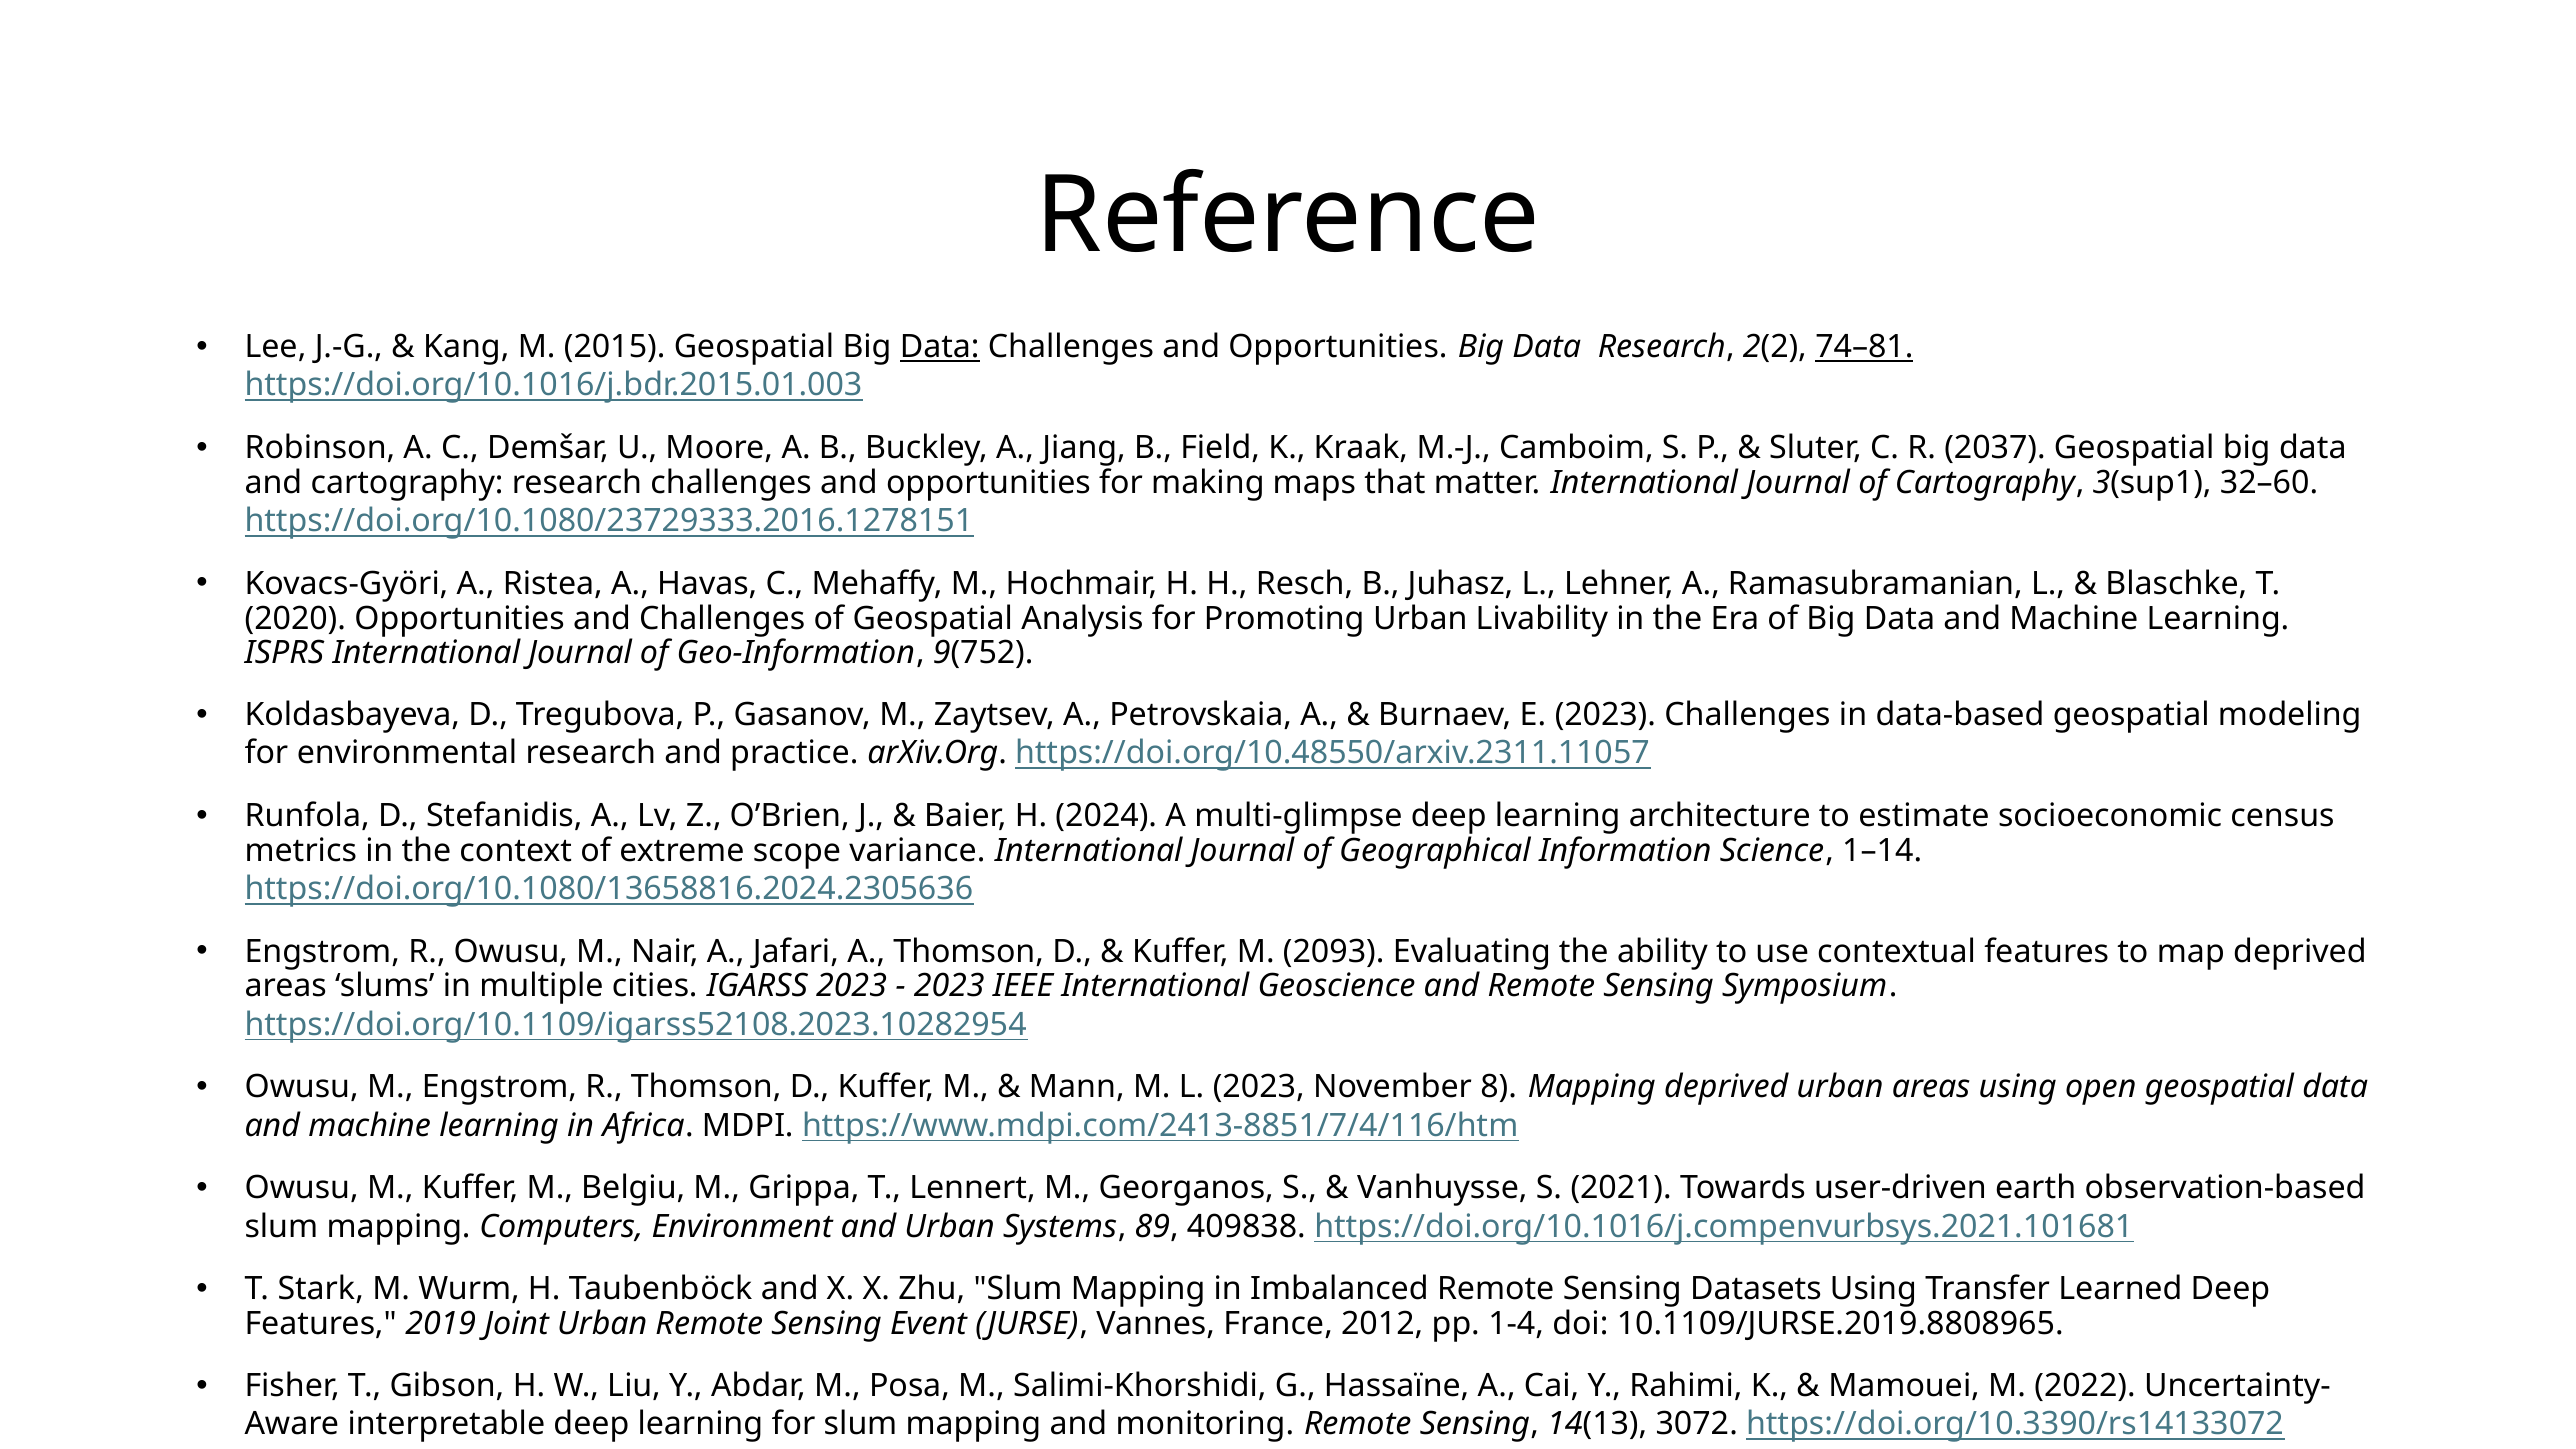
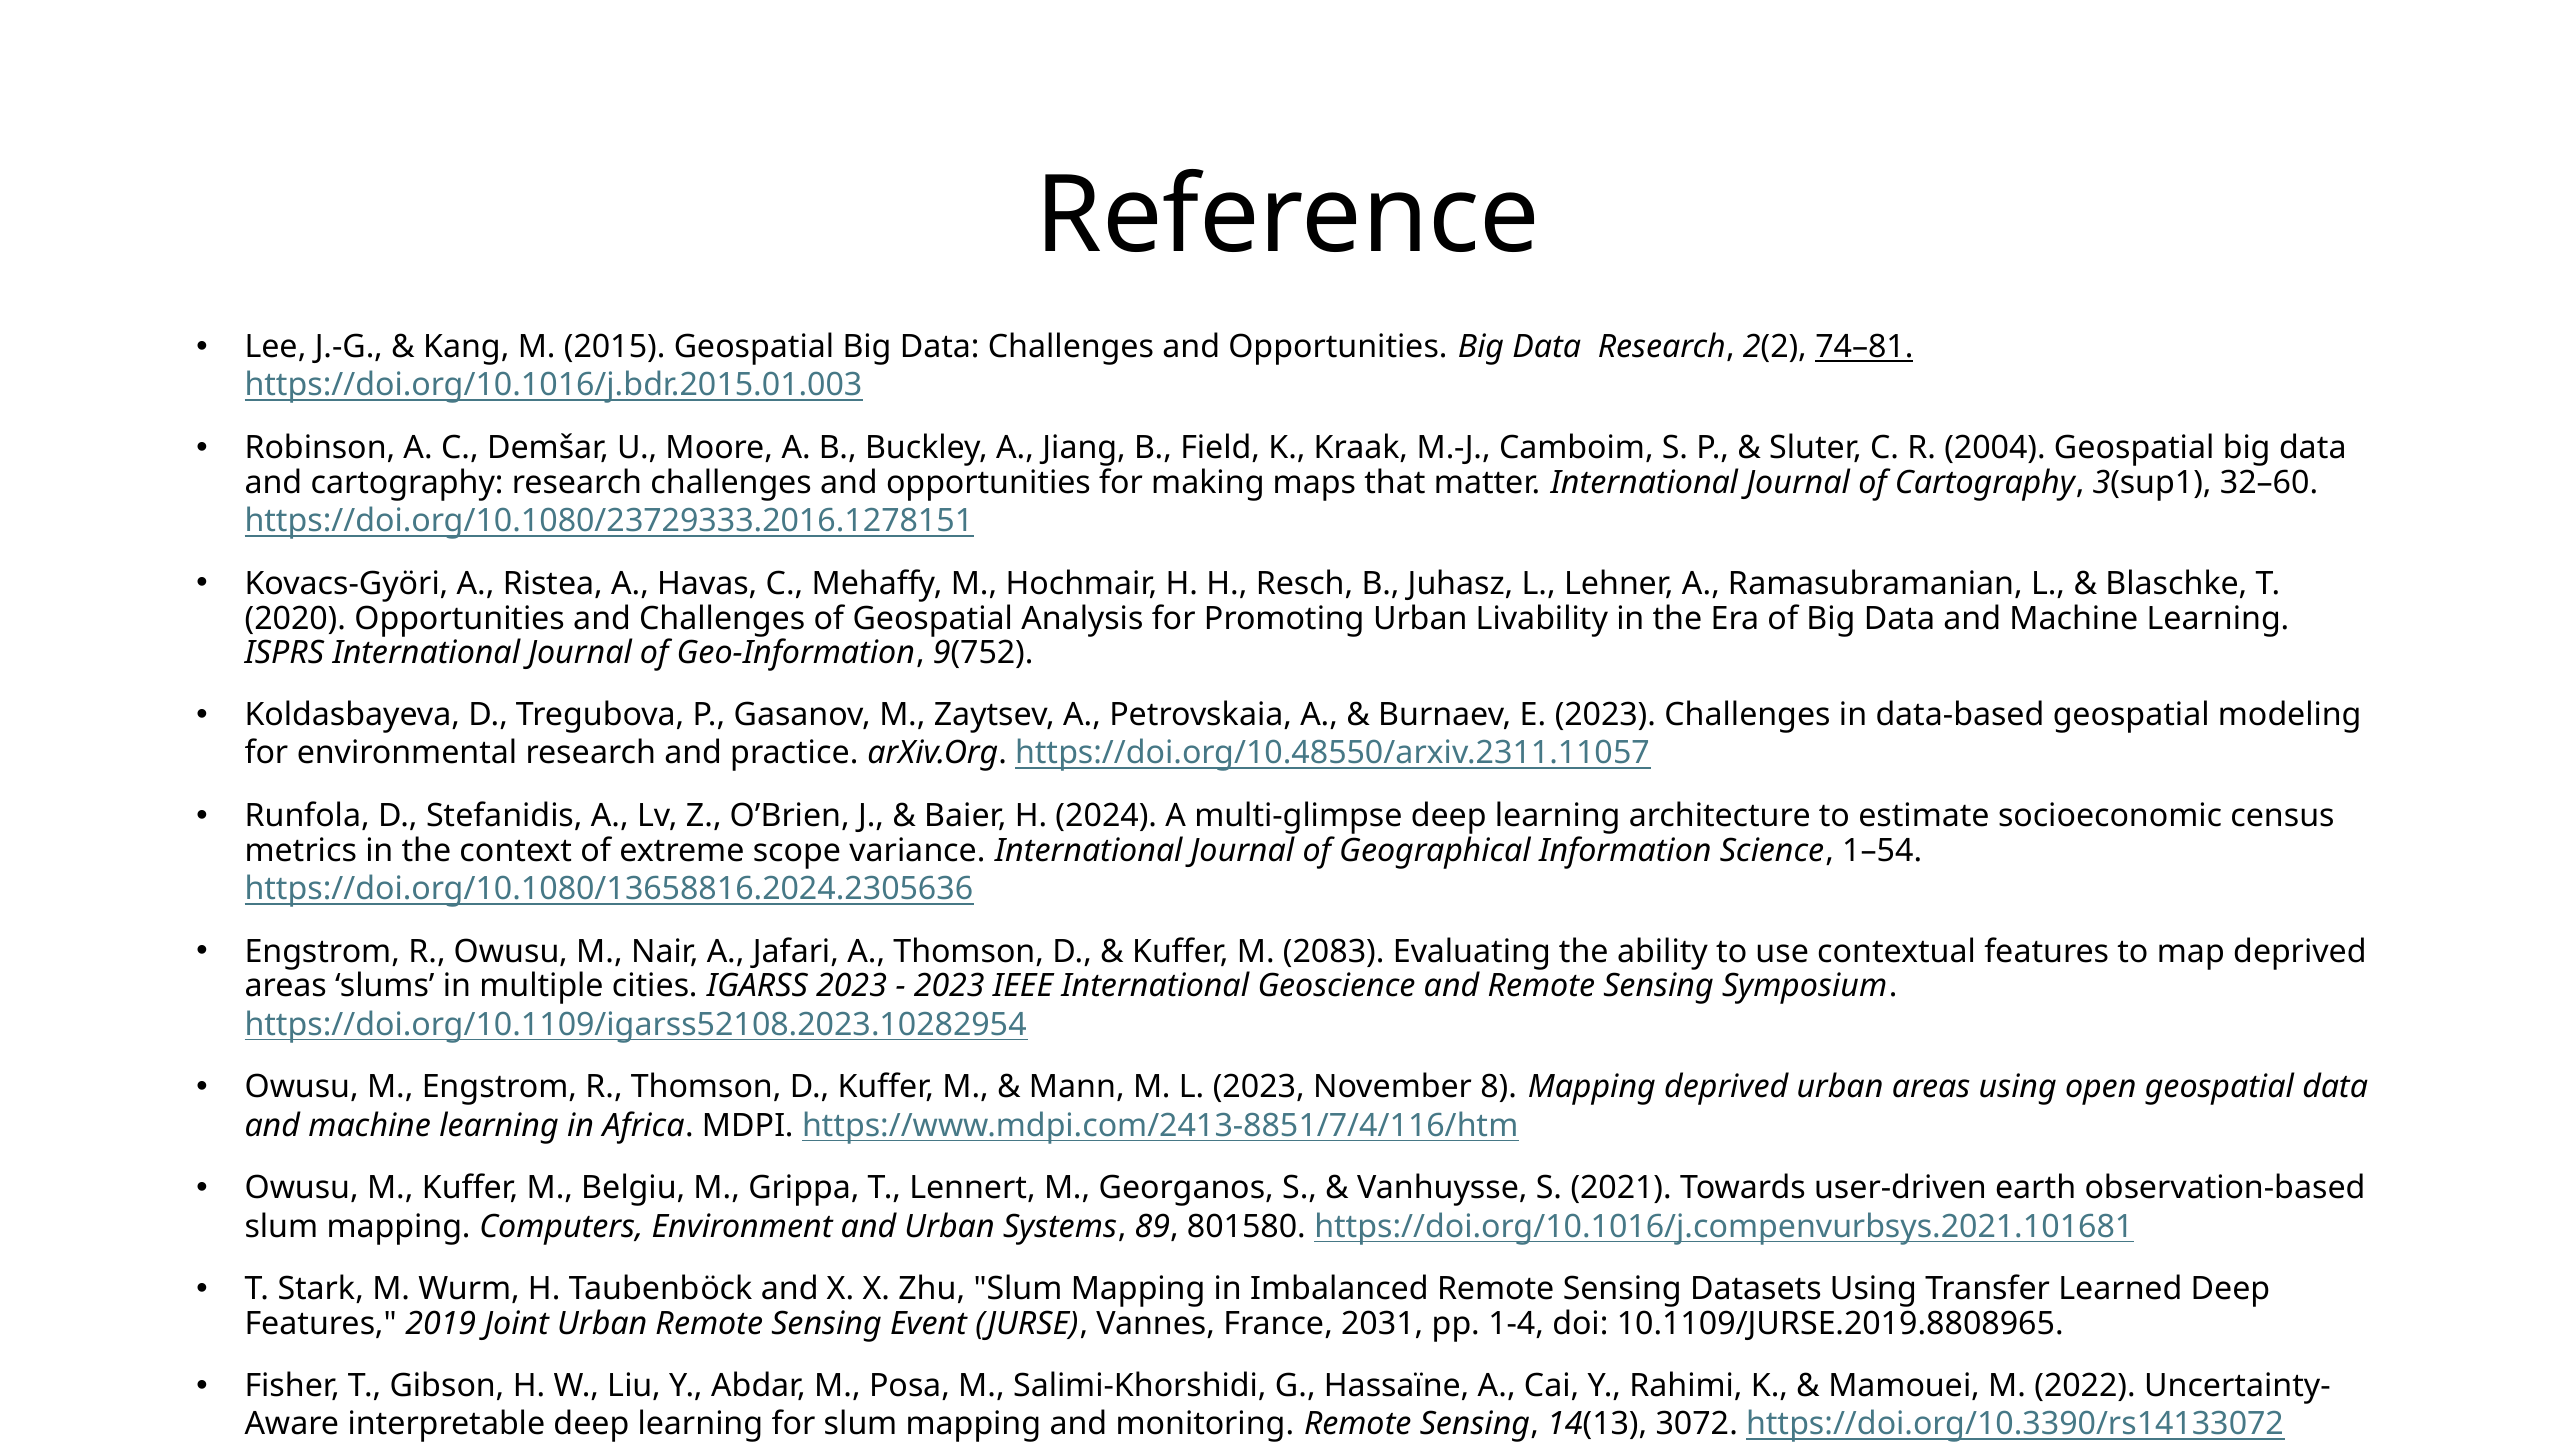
Data at (940, 347) underline: present -> none
2037: 2037 -> 2004
1–14: 1–14 -> 1–54
2093: 2093 -> 2083
409838: 409838 -> 801580
2012: 2012 -> 2031
